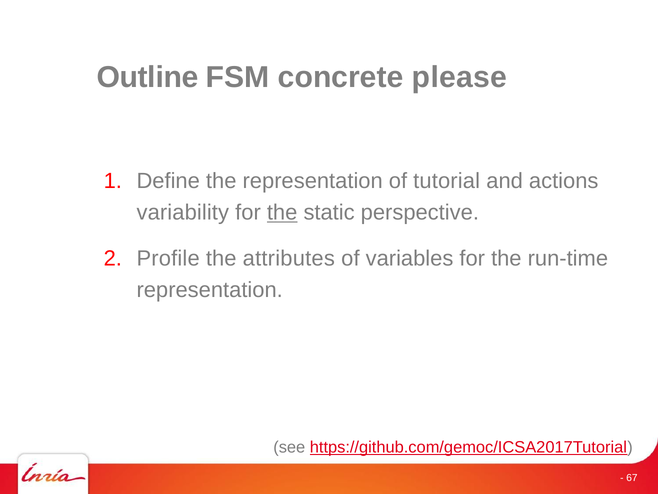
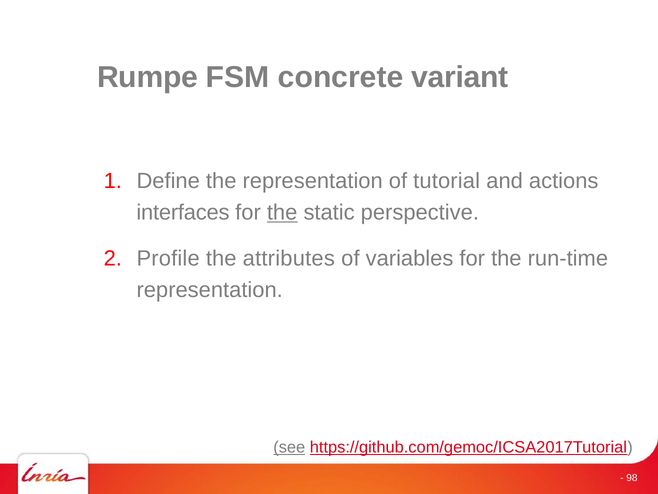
Outline: Outline -> Rumpe
please: please -> variant
variability: variability -> interfaces
see underline: none -> present
67: 67 -> 98
